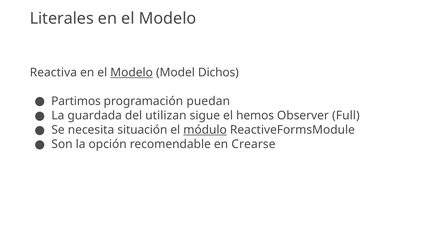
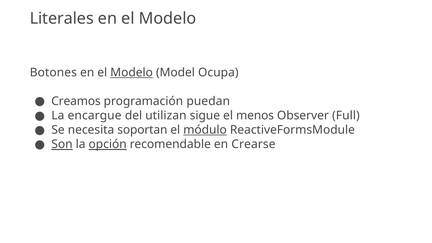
Reactiva: Reactiva -> Botones
Dichos: Dichos -> Ocupa
Partimos: Partimos -> Creamos
guardada: guardada -> encargue
hemos: hemos -> menos
situación: situación -> soportan
Son underline: none -> present
opción underline: none -> present
